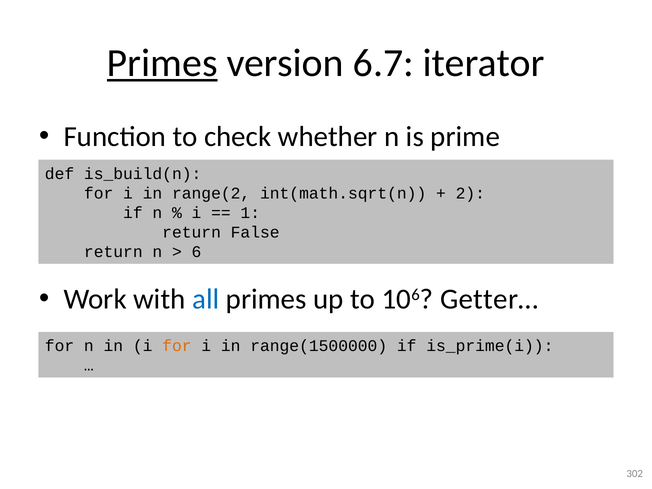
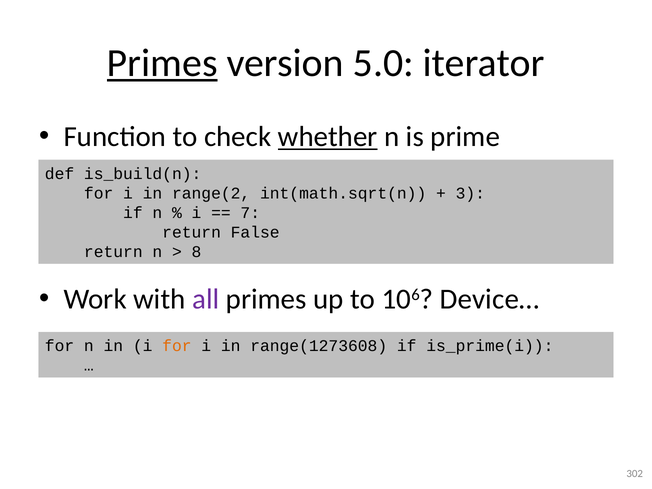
6.7: 6.7 -> 5.0
whether underline: none -> present
2: 2 -> 3
1: 1 -> 7
6: 6 -> 8
all colour: blue -> purple
Getter…: Getter… -> Device…
range(1500000: range(1500000 -> range(1273608
